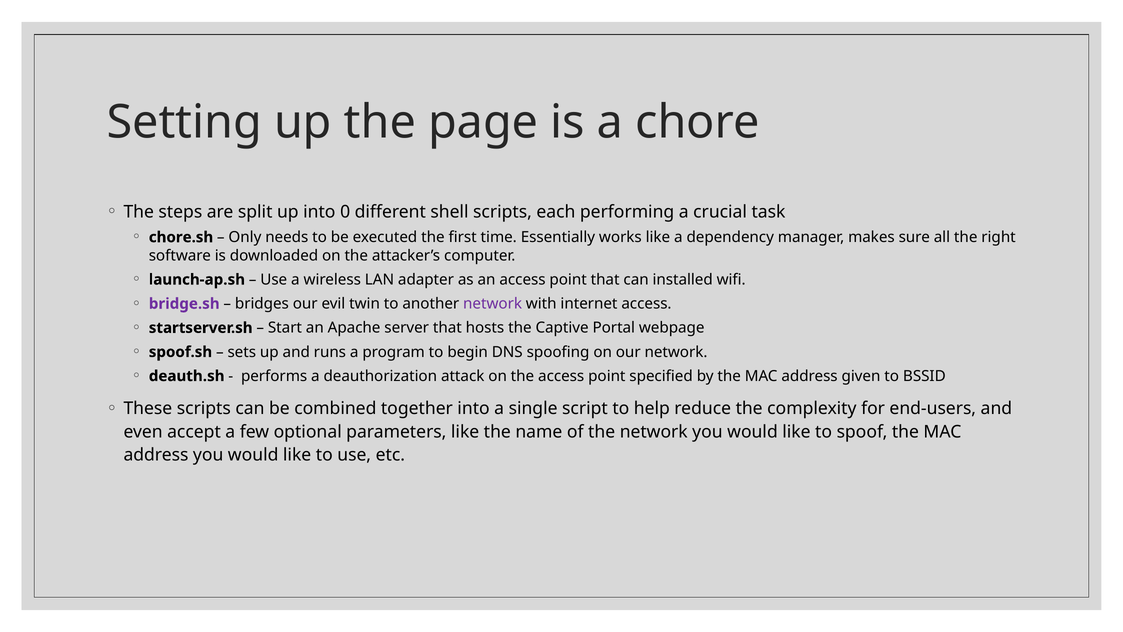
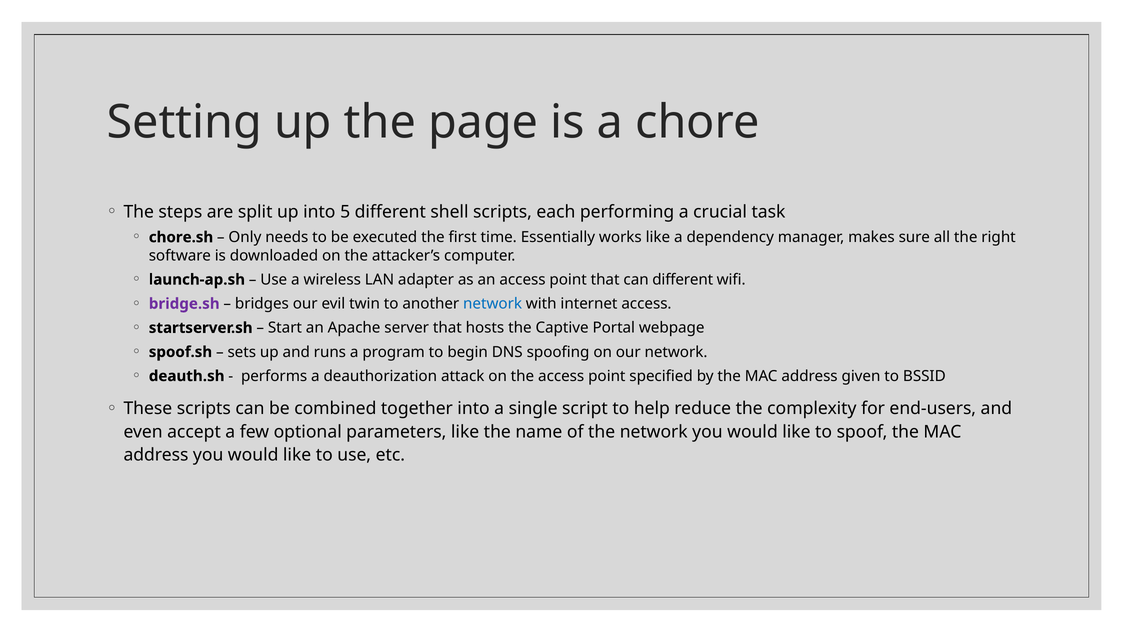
0: 0 -> 5
can installed: installed -> different
network at (493, 304) colour: purple -> blue
